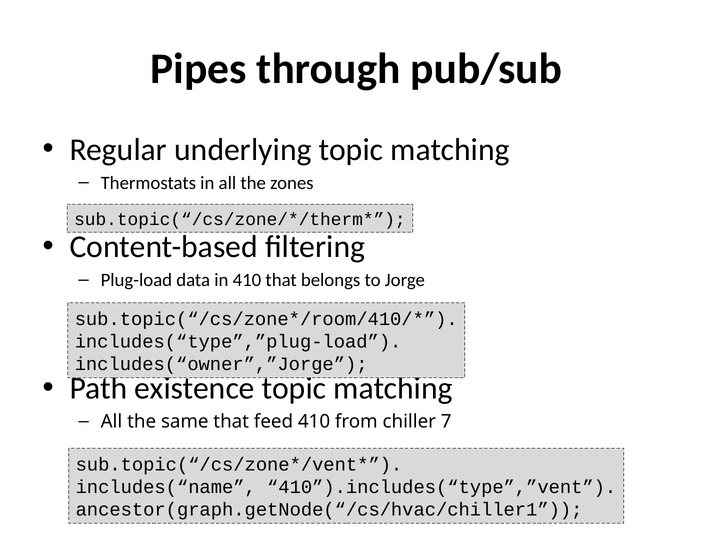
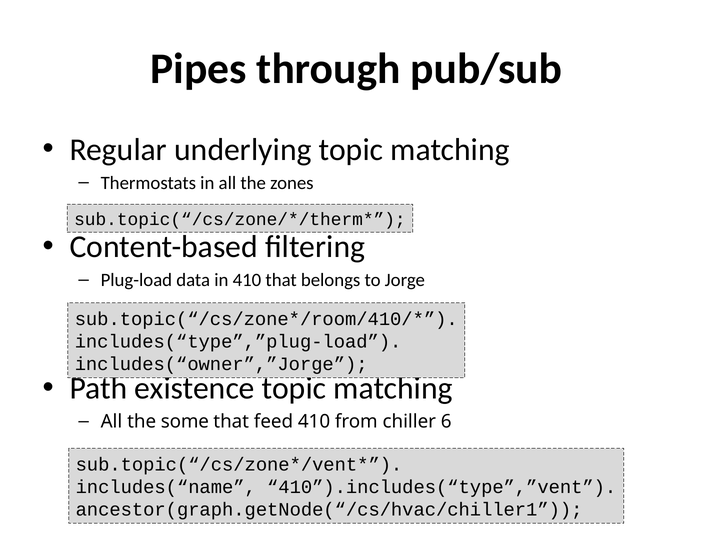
same: same -> some
7: 7 -> 6
